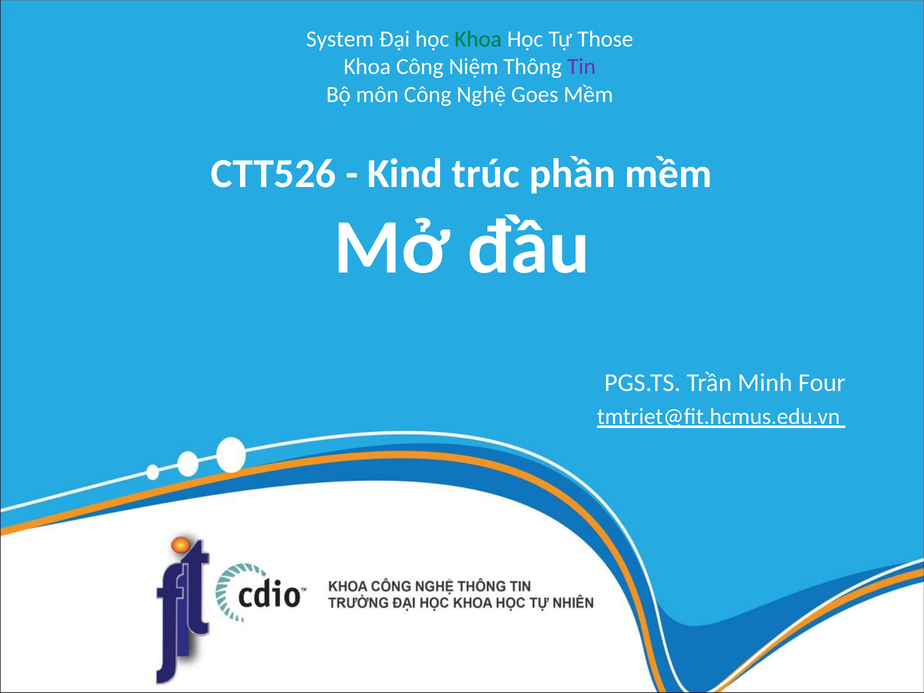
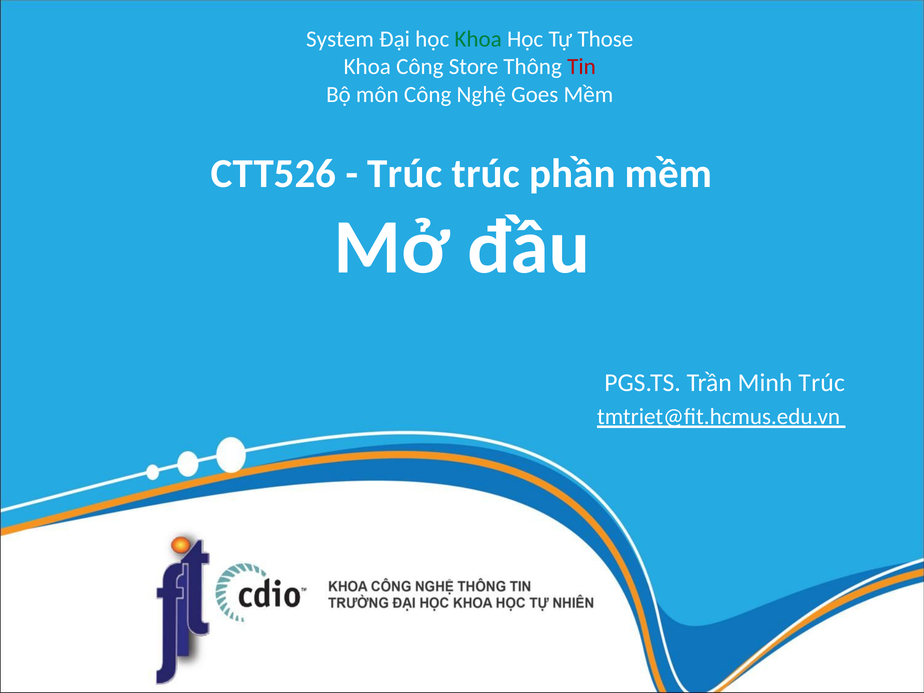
Niệm: Niệm -> Store
Tin colour: purple -> red
Kind at (405, 174): Kind -> Trúc
Minh Four: Four -> Trúc
